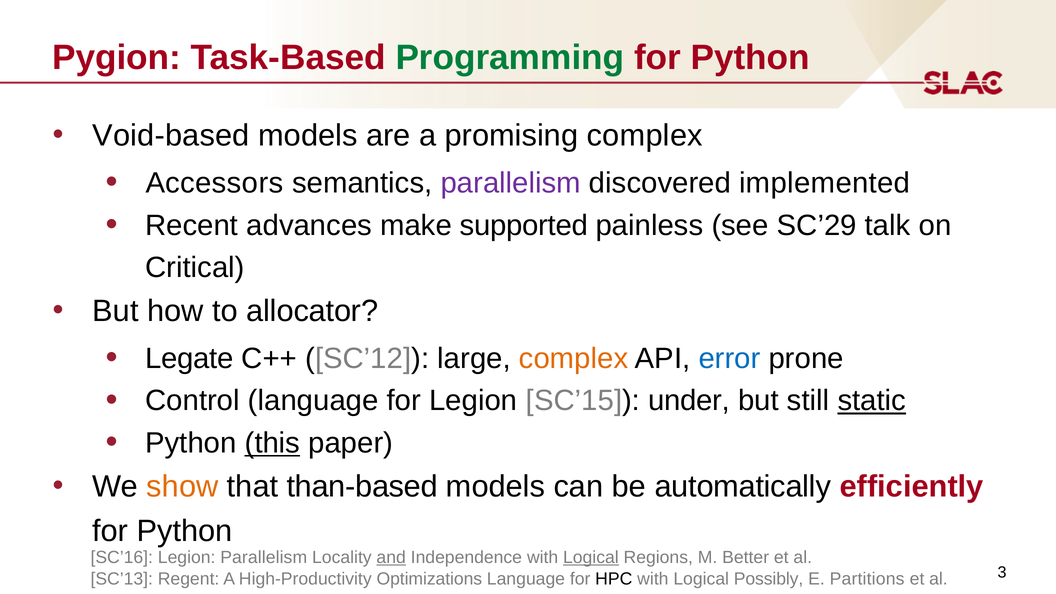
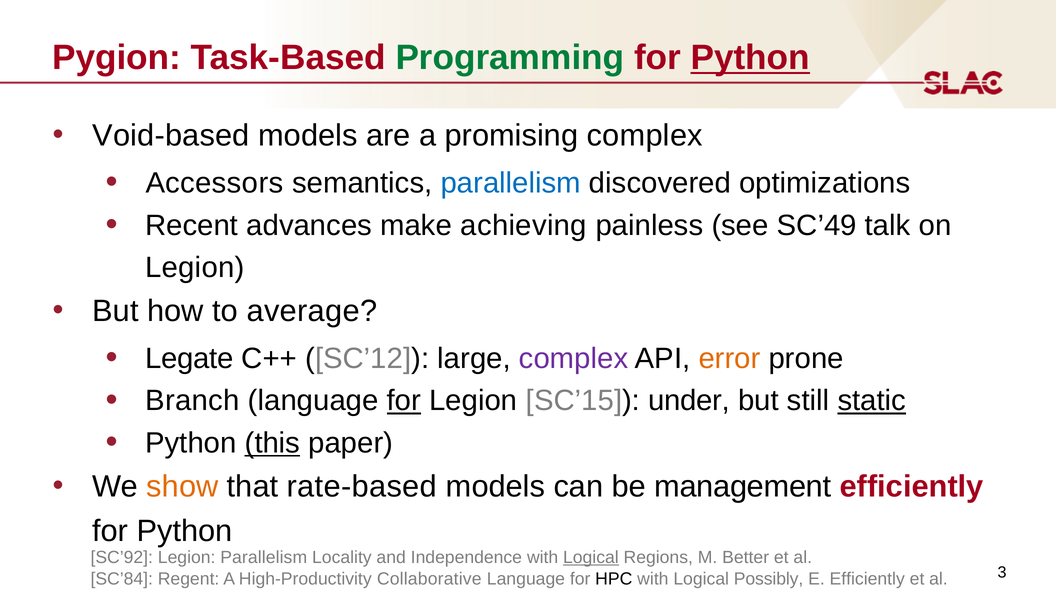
Python at (750, 58) underline: none -> present
parallelism at (511, 183) colour: purple -> blue
implemented: implemented -> optimizations
supported: supported -> achieving
SC’29: SC’29 -> SC’49
Critical at (195, 268): Critical -> Legion
allocator: allocator -> average
complex at (574, 359) colour: orange -> purple
error colour: blue -> orange
Control: Control -> Branch
for at (404, 401) underline: none -> present
than-based: than-based -> rate-based
automatically: automatically -> management
SC’16: SC’16 -> SC’92
and underline: present -> none
SC’13: SC’13 -> SC’84
Optimizations: Optimizations -> Collaborative
E Partitions: Partitions -> Efficiently
